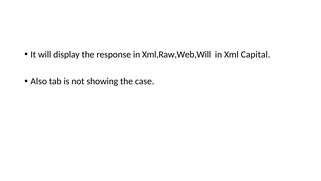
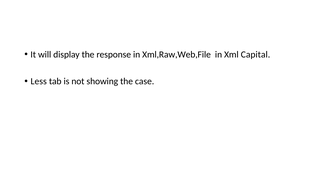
Xml,Raw,Web,Will: Xml,Raw,Web,Will -> Xml,Raw,Web,File
Also: Also -> Less
